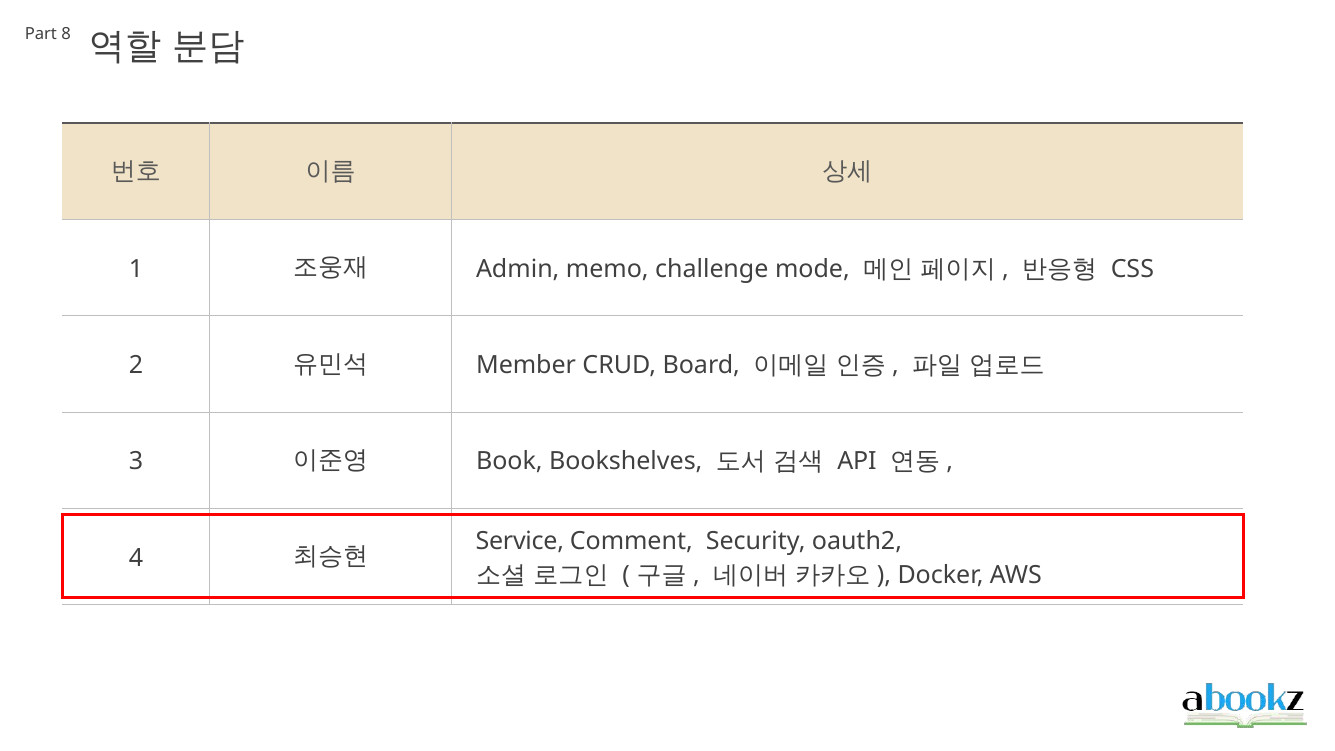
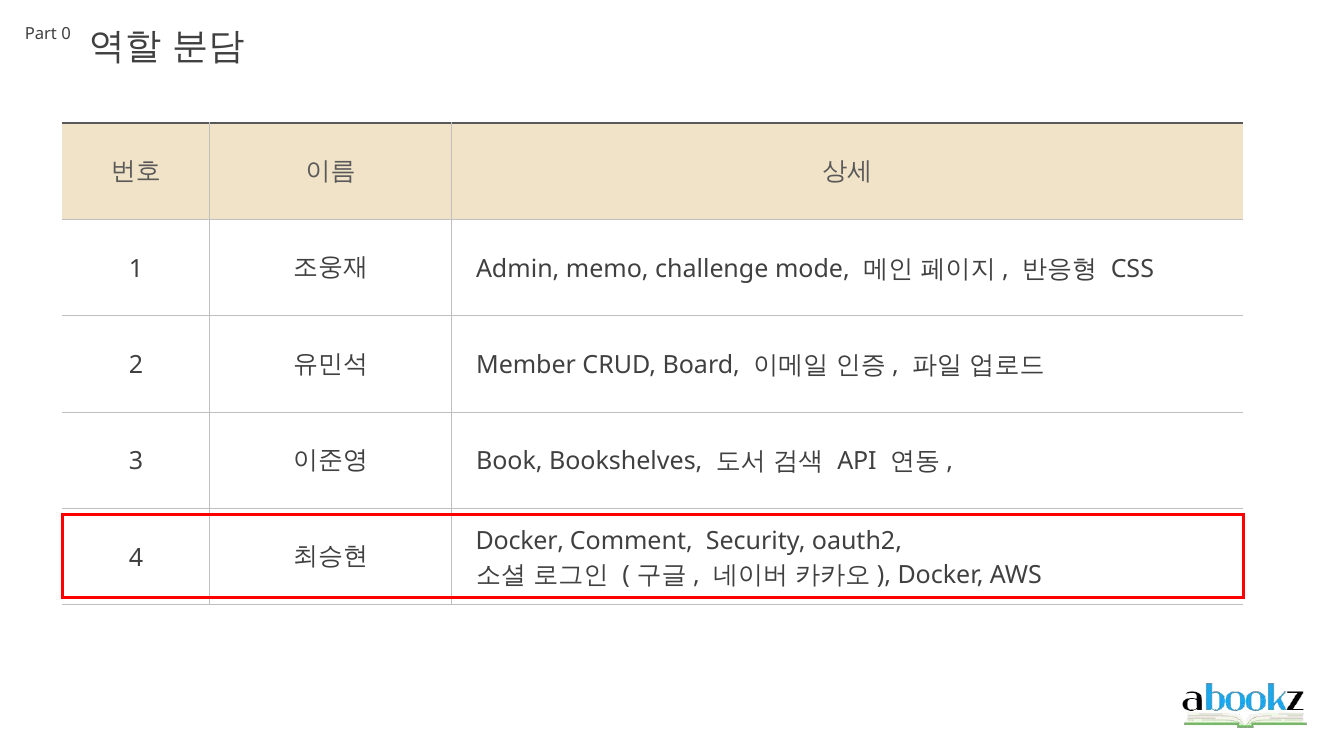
8: 8 -> 0
Service at (520, 541): Service -> Docker
